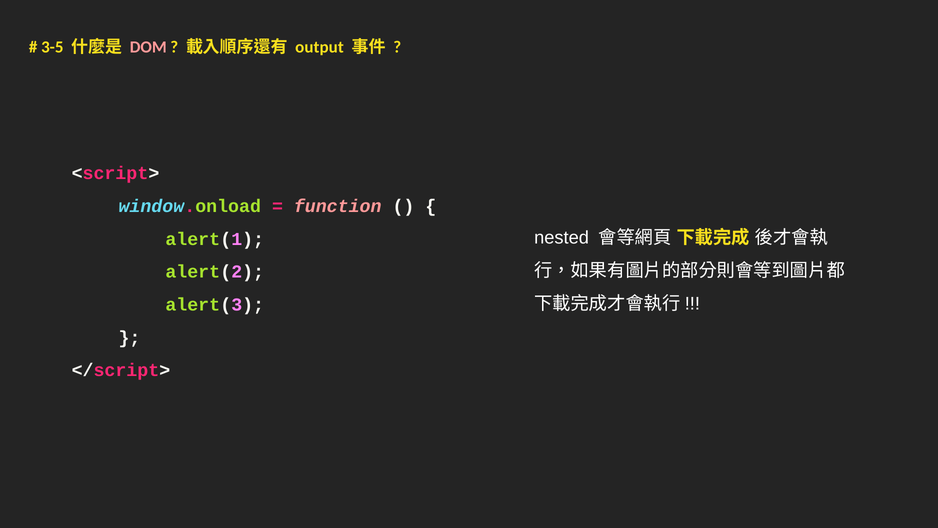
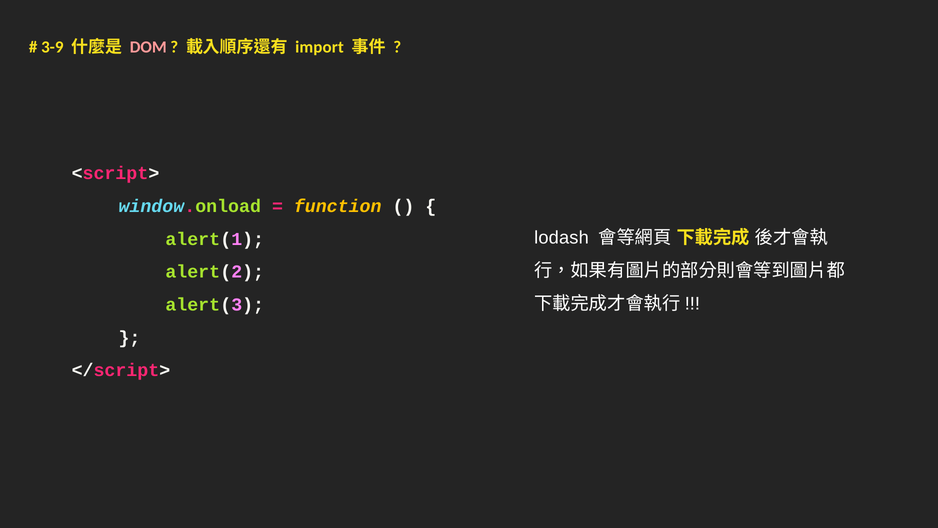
3-5: 3-5 -> 3-9
output: output -> import
function colour: pink -> yellow
nested: nested -> lodash
